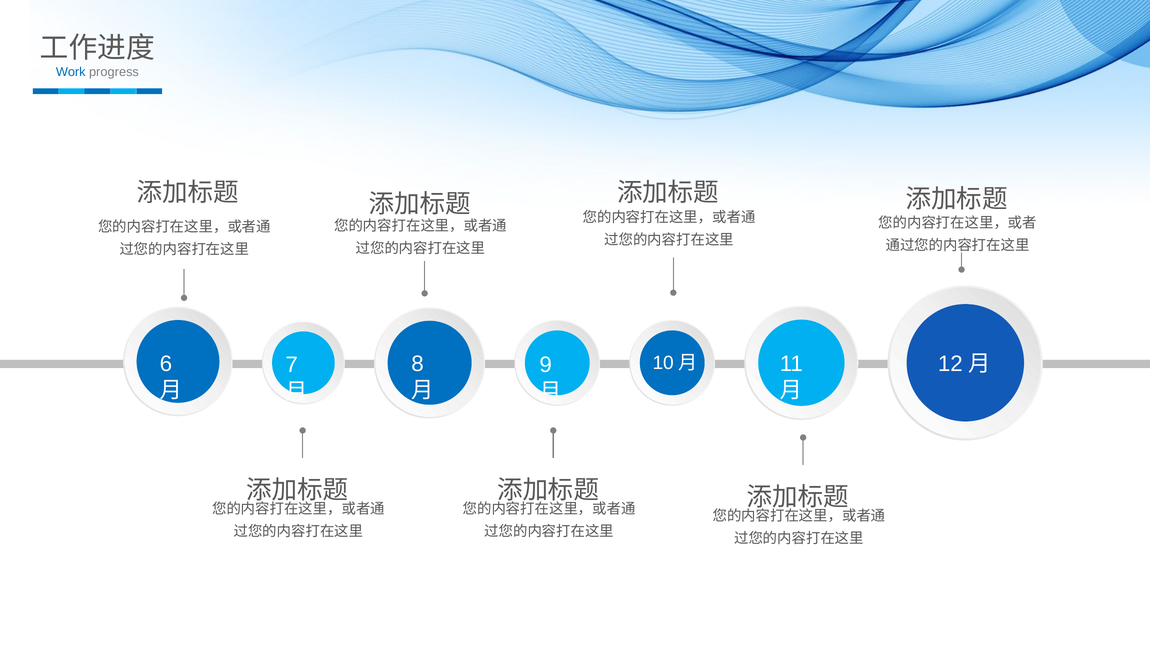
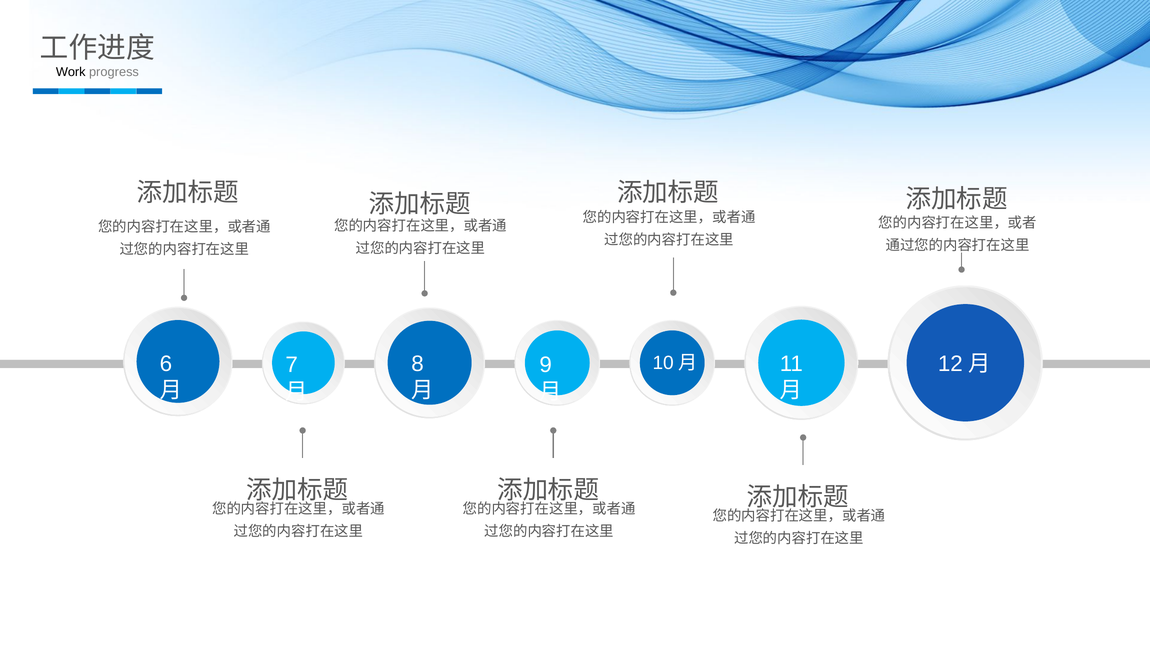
Work colour: blue -> black
